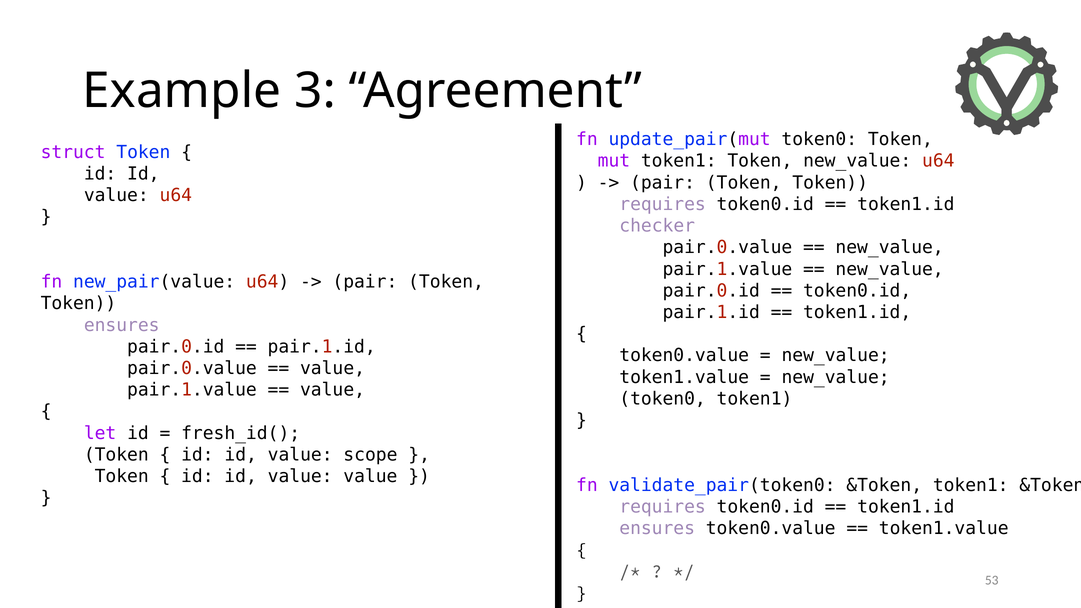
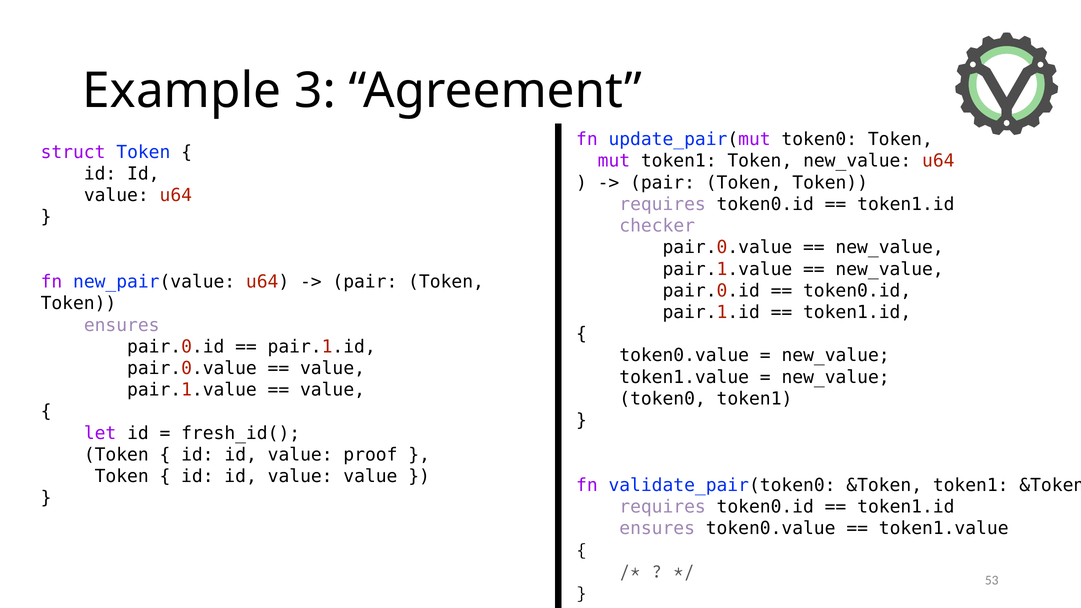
scope: scope -> proof
